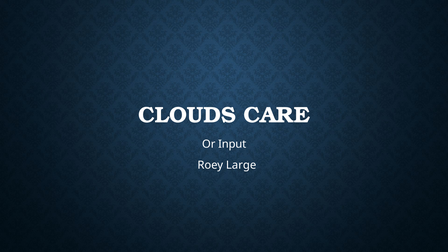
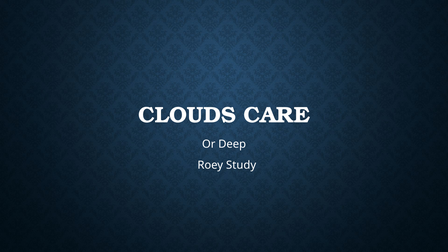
Input: Input -> Deep
Large: Large -> Study
